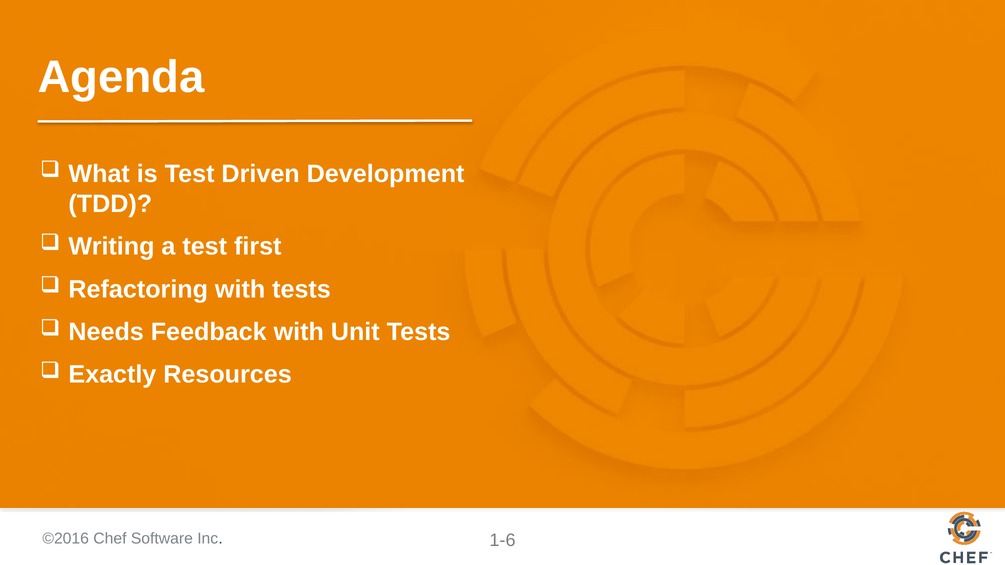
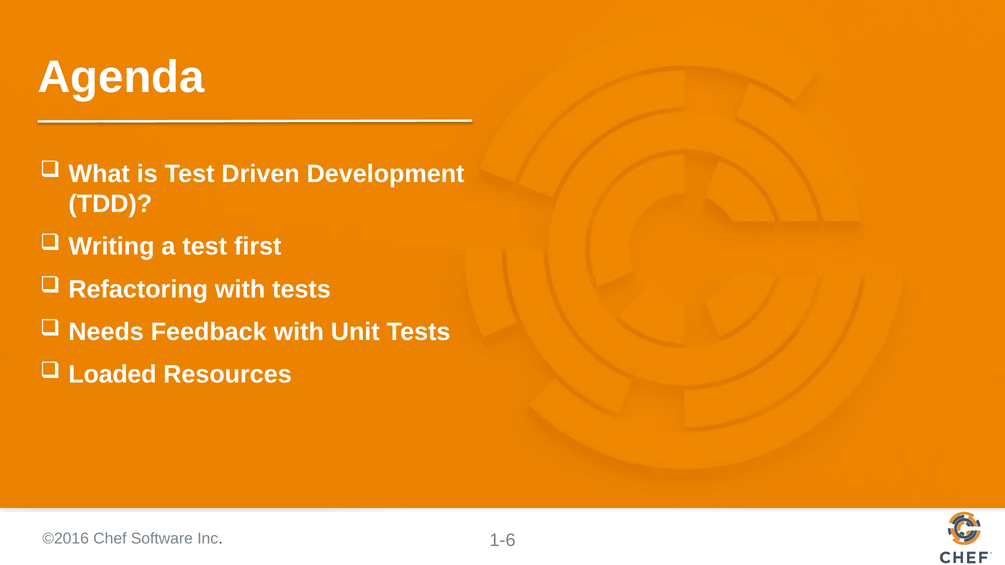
Exactly: Exactly -> Loaded
